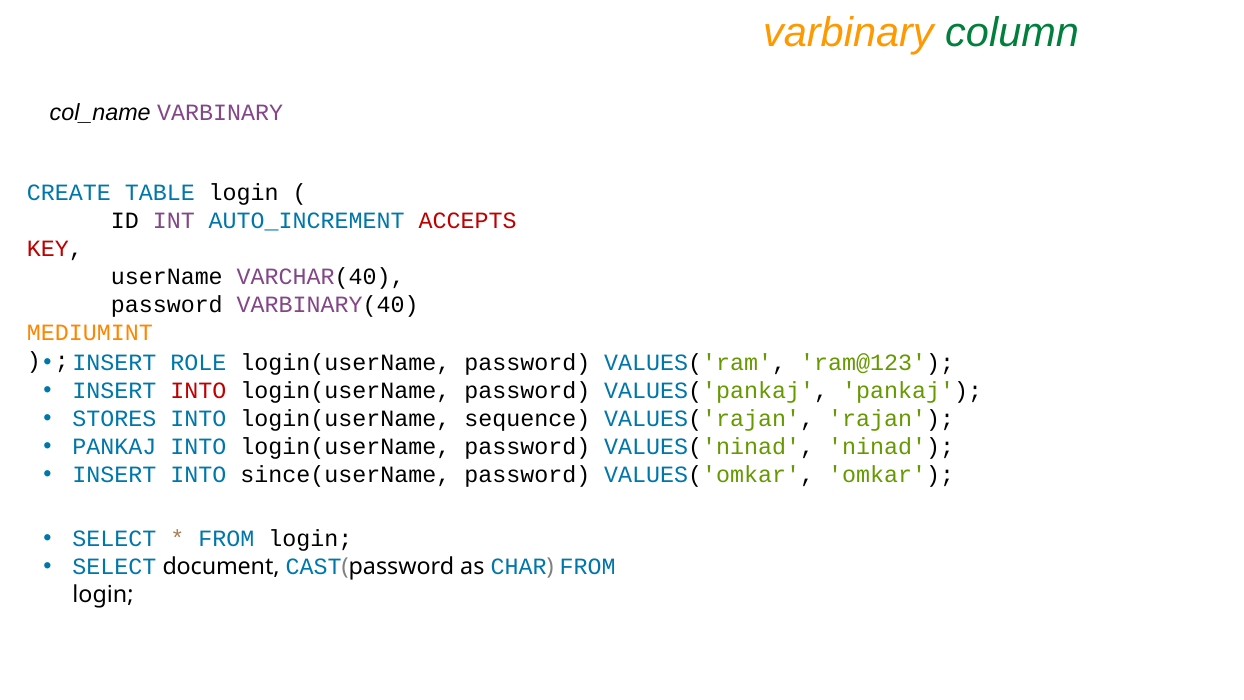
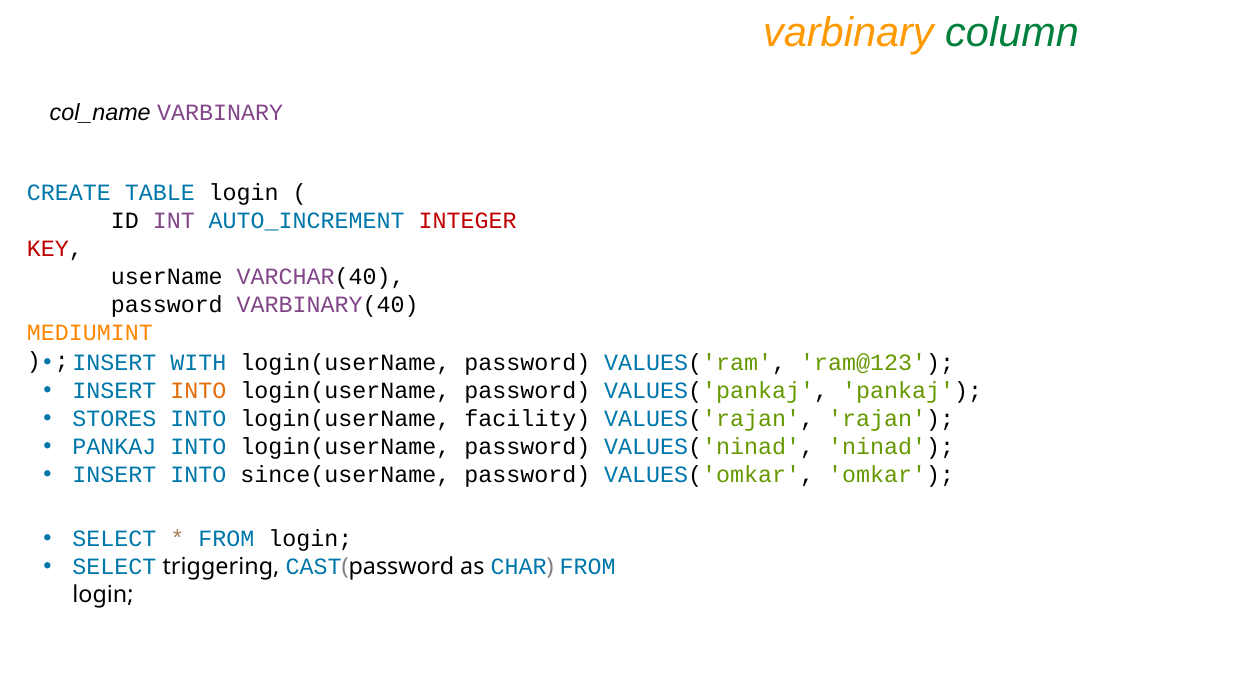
ACCEPTS: ACCEPTS -> INTEGER
ROLE: ROLE -> WITH
INTO at (198, 391) colour: red -> orange
sequence: sequence -> facility
document: document -> triggering
